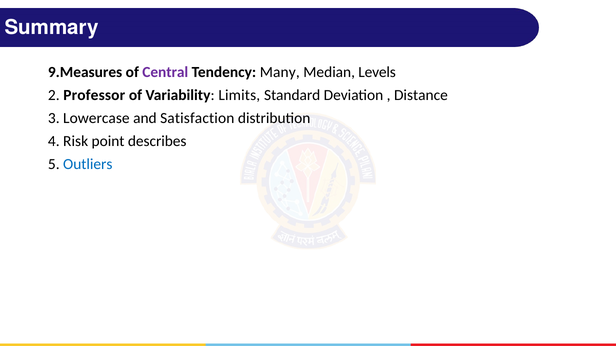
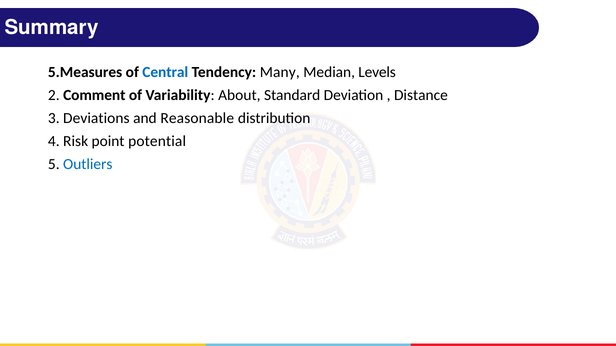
9.Measures: 9.Measures -> 5.Measures
Central colour: purple -> blue
Professor: Professor -> Comment
Limits: Limits -> About
Lowercase: Lowercase -> Deviations
Satisfaction: Satisfaction -> Reasonable
describes: describes -> potential
